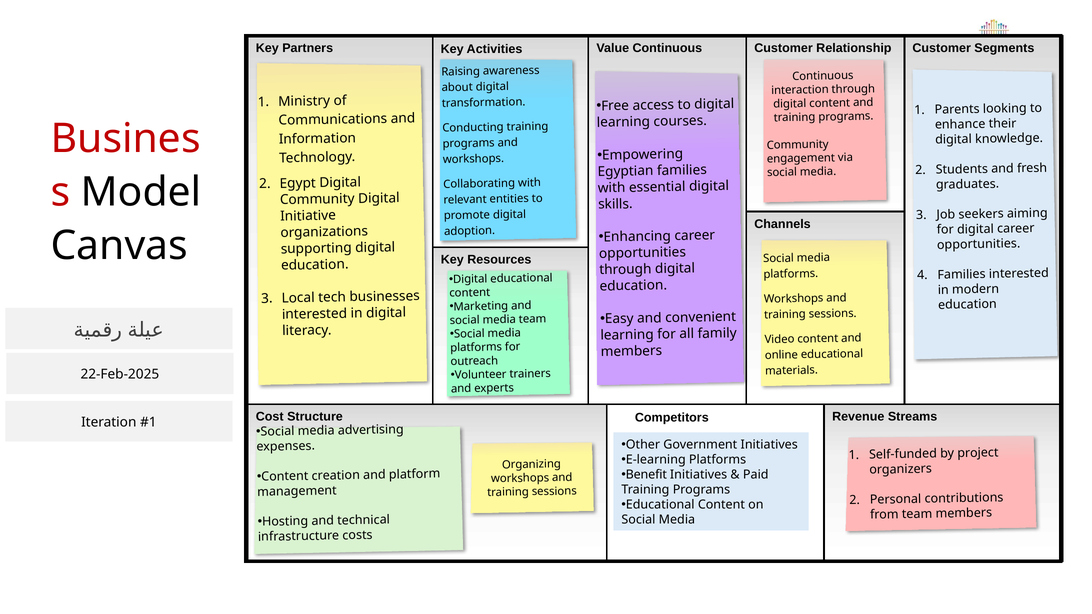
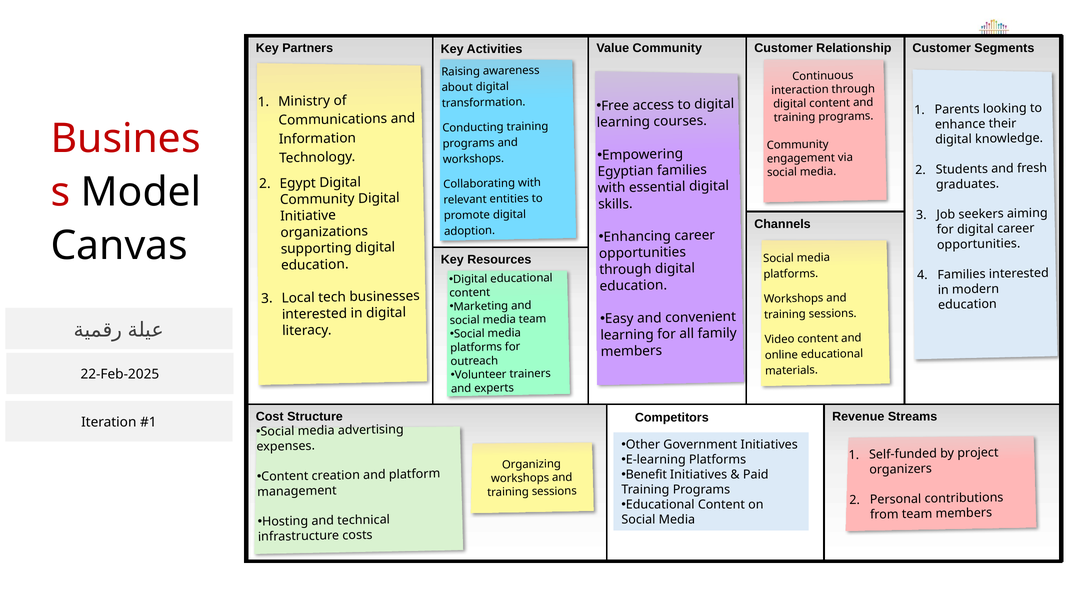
Value Continuous: Continuous -> Community
